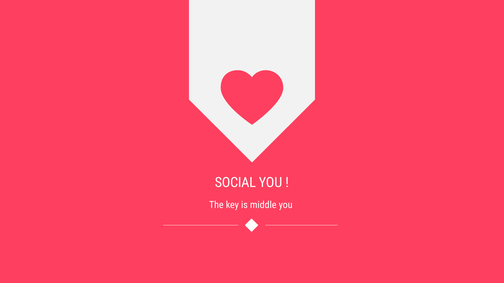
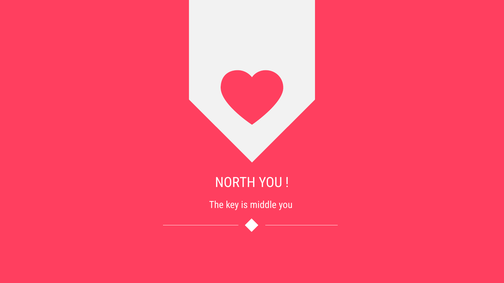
SOCIAL: SOCIAL -> NORTH
